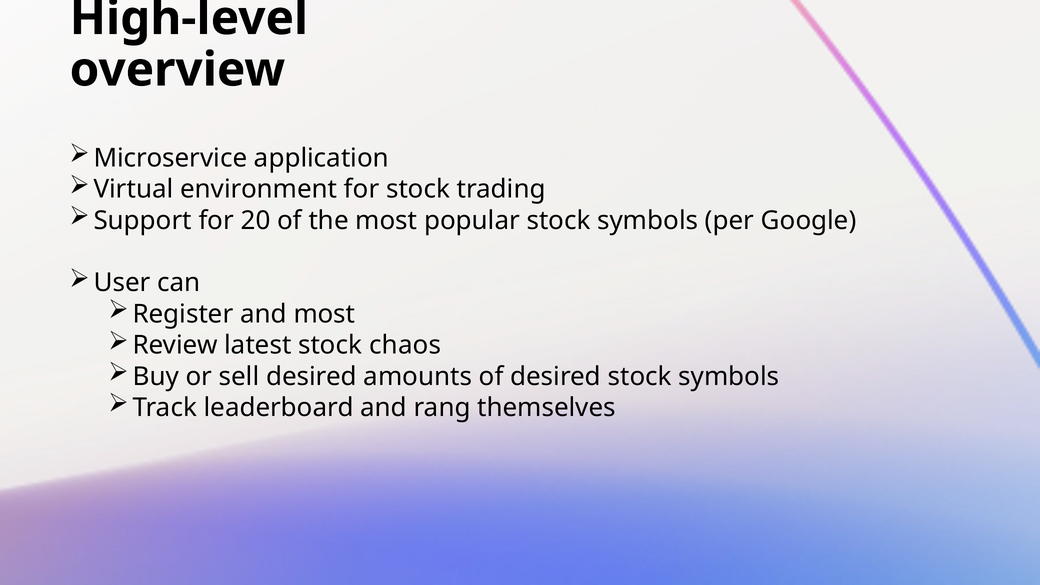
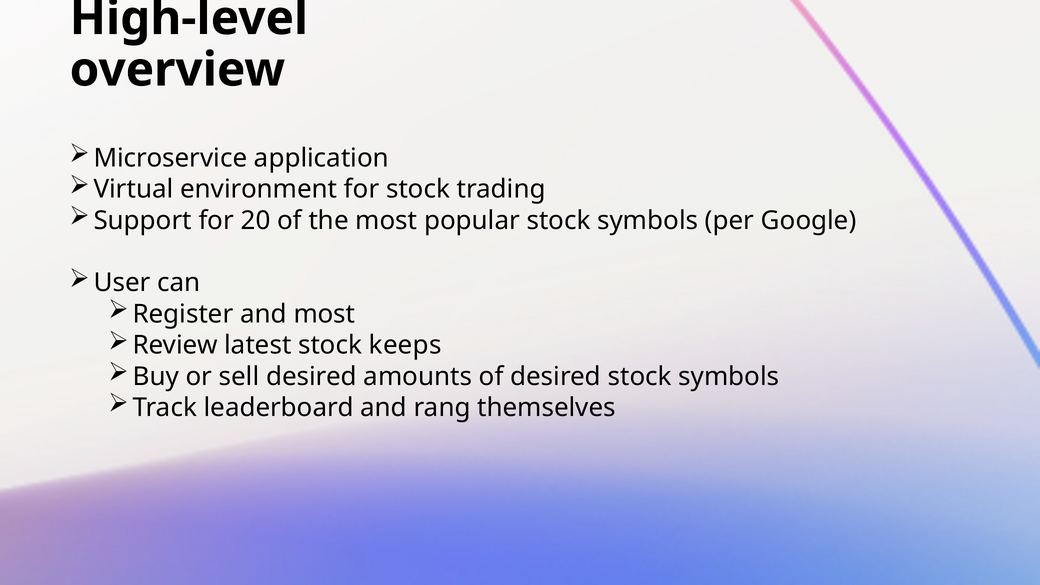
chaos: chaos -> keeps
